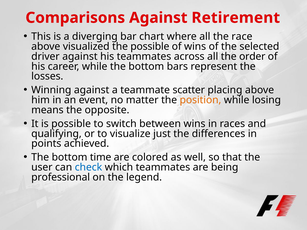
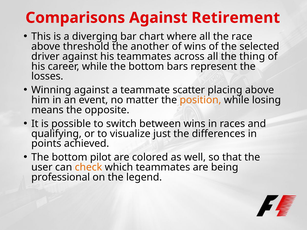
visualized: visualized -> threshold
the possible: possible -> another
order: order -> thing
time: time -> pilot
check colour: blue -> orange
